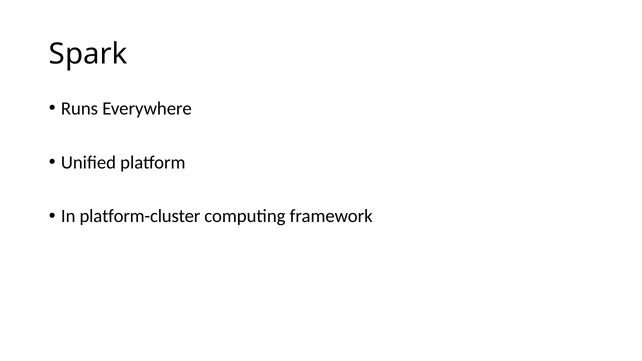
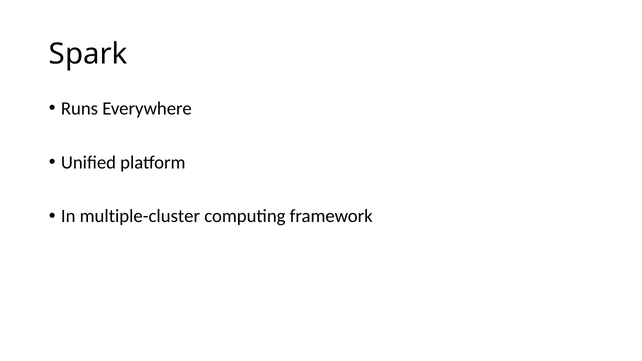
platform-cluster: platform-cluster -> multiple-cluster
